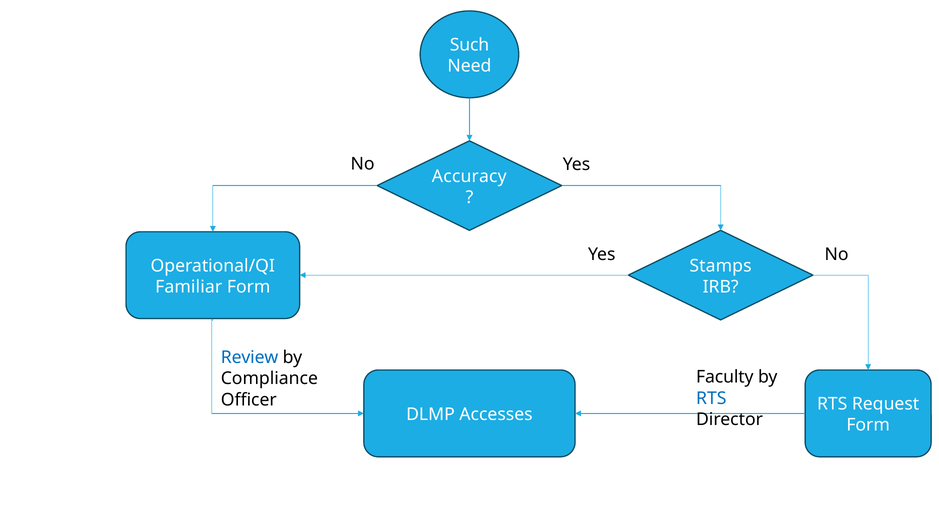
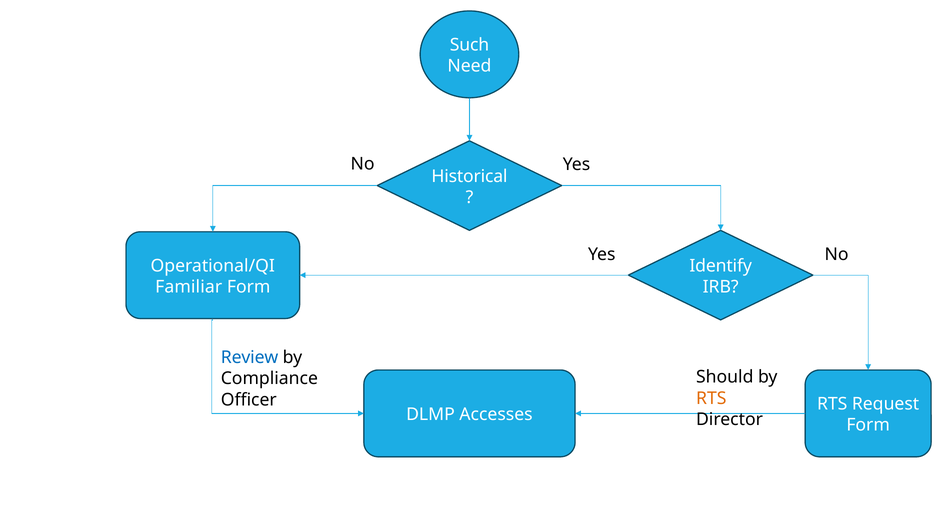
Accuracy: Accuracy -> Historical
Stamps: Stamps -> Identify
Faculty: Faculty -> Should
RTS at (711, 398) colour: blue -> orange
